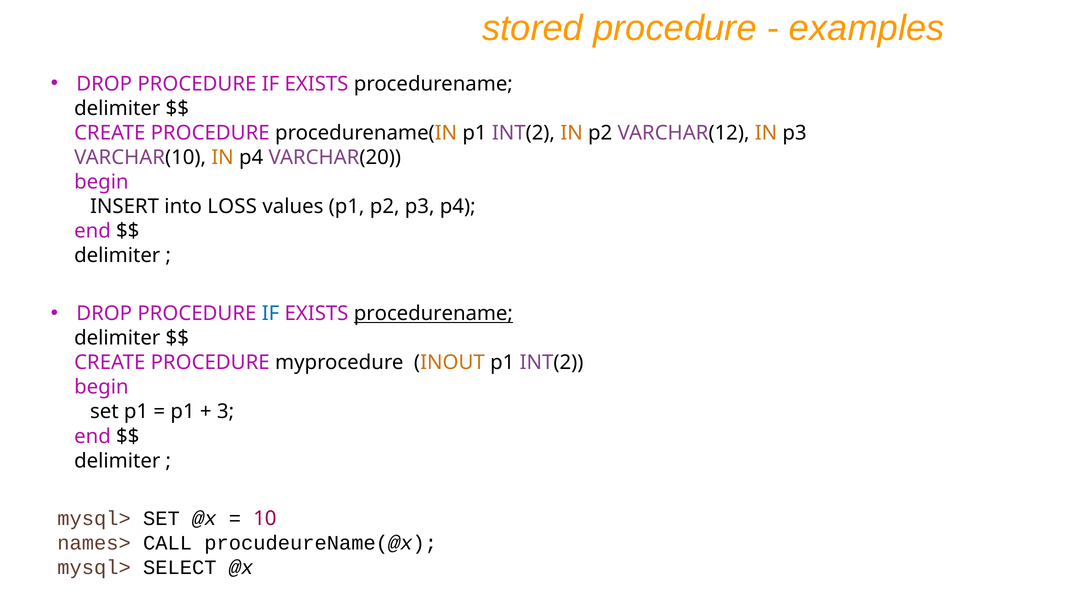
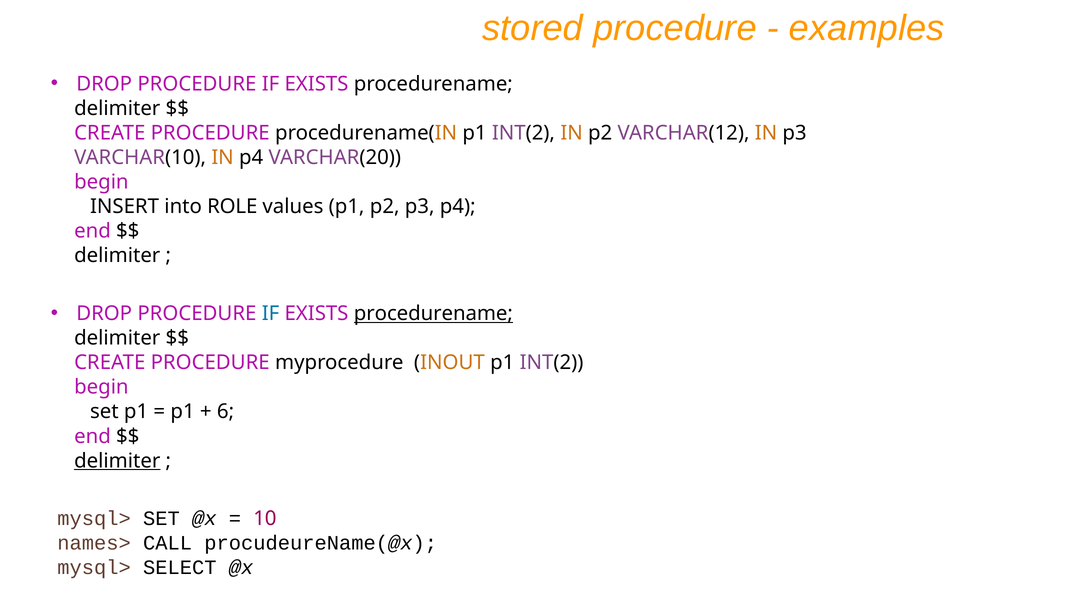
LOSS: LOSS -> ROLE
3: 3 -> 6
delimiter at (117, 460) underline: none -> present
